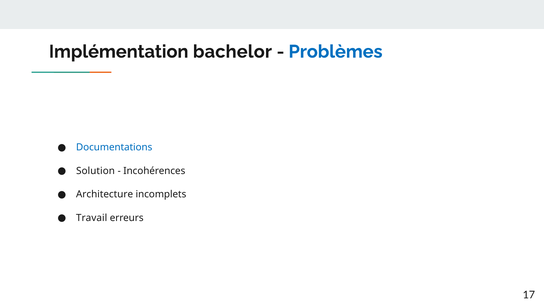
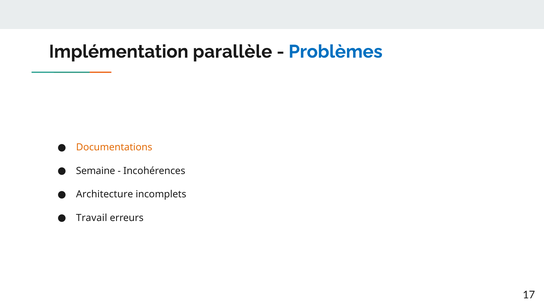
bachelor: bachelor -> parallèle
Documentations colour: blue -> orange
Solution: Solution -> Semaine
